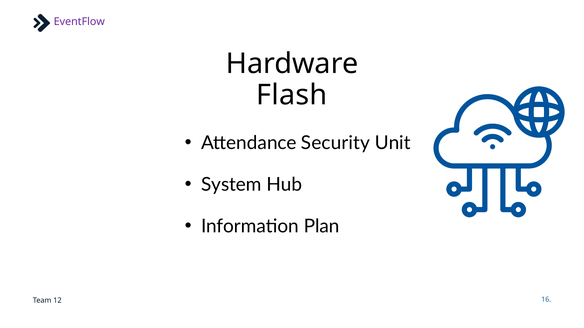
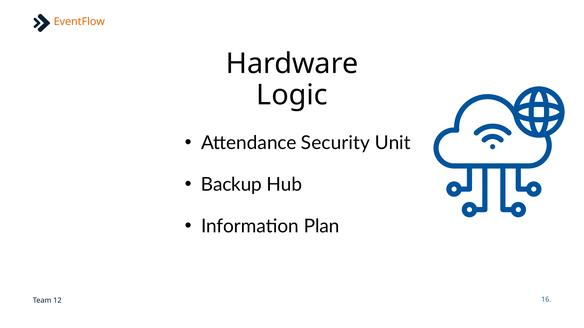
EventFlow colour: purple -> orange
Flash: Flash -> Logic
System: System -> Backup
